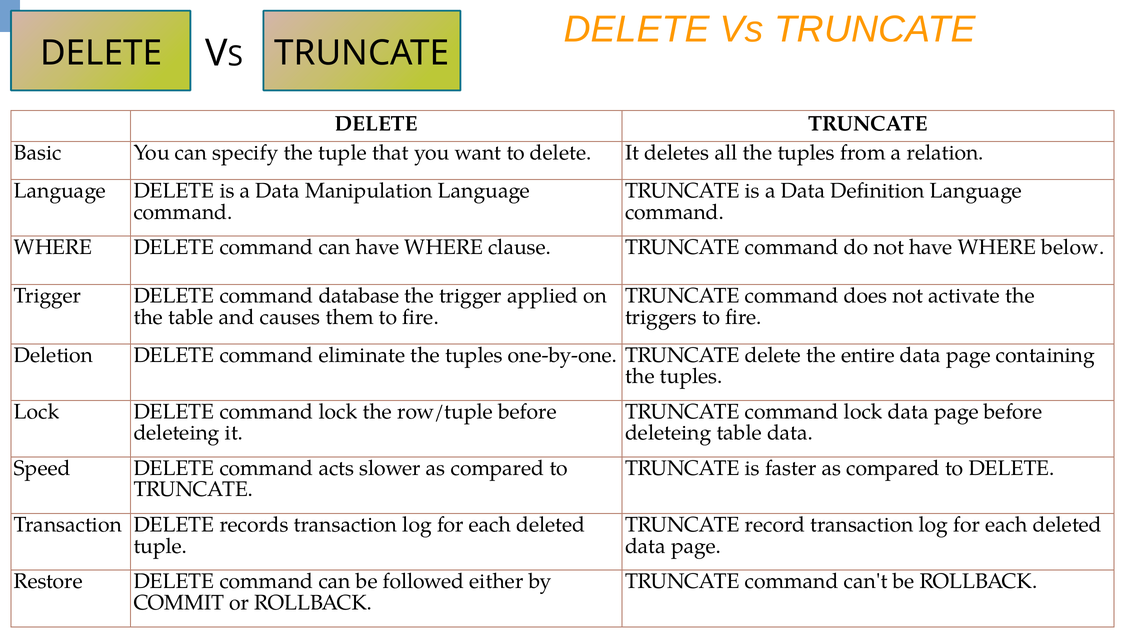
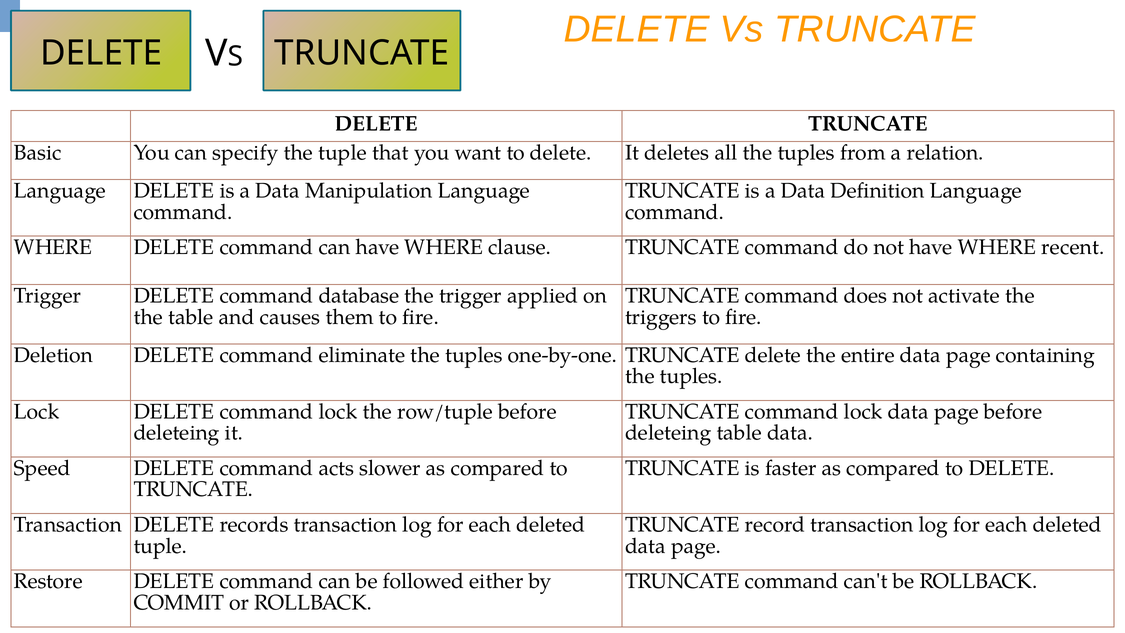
below: below -> recent
